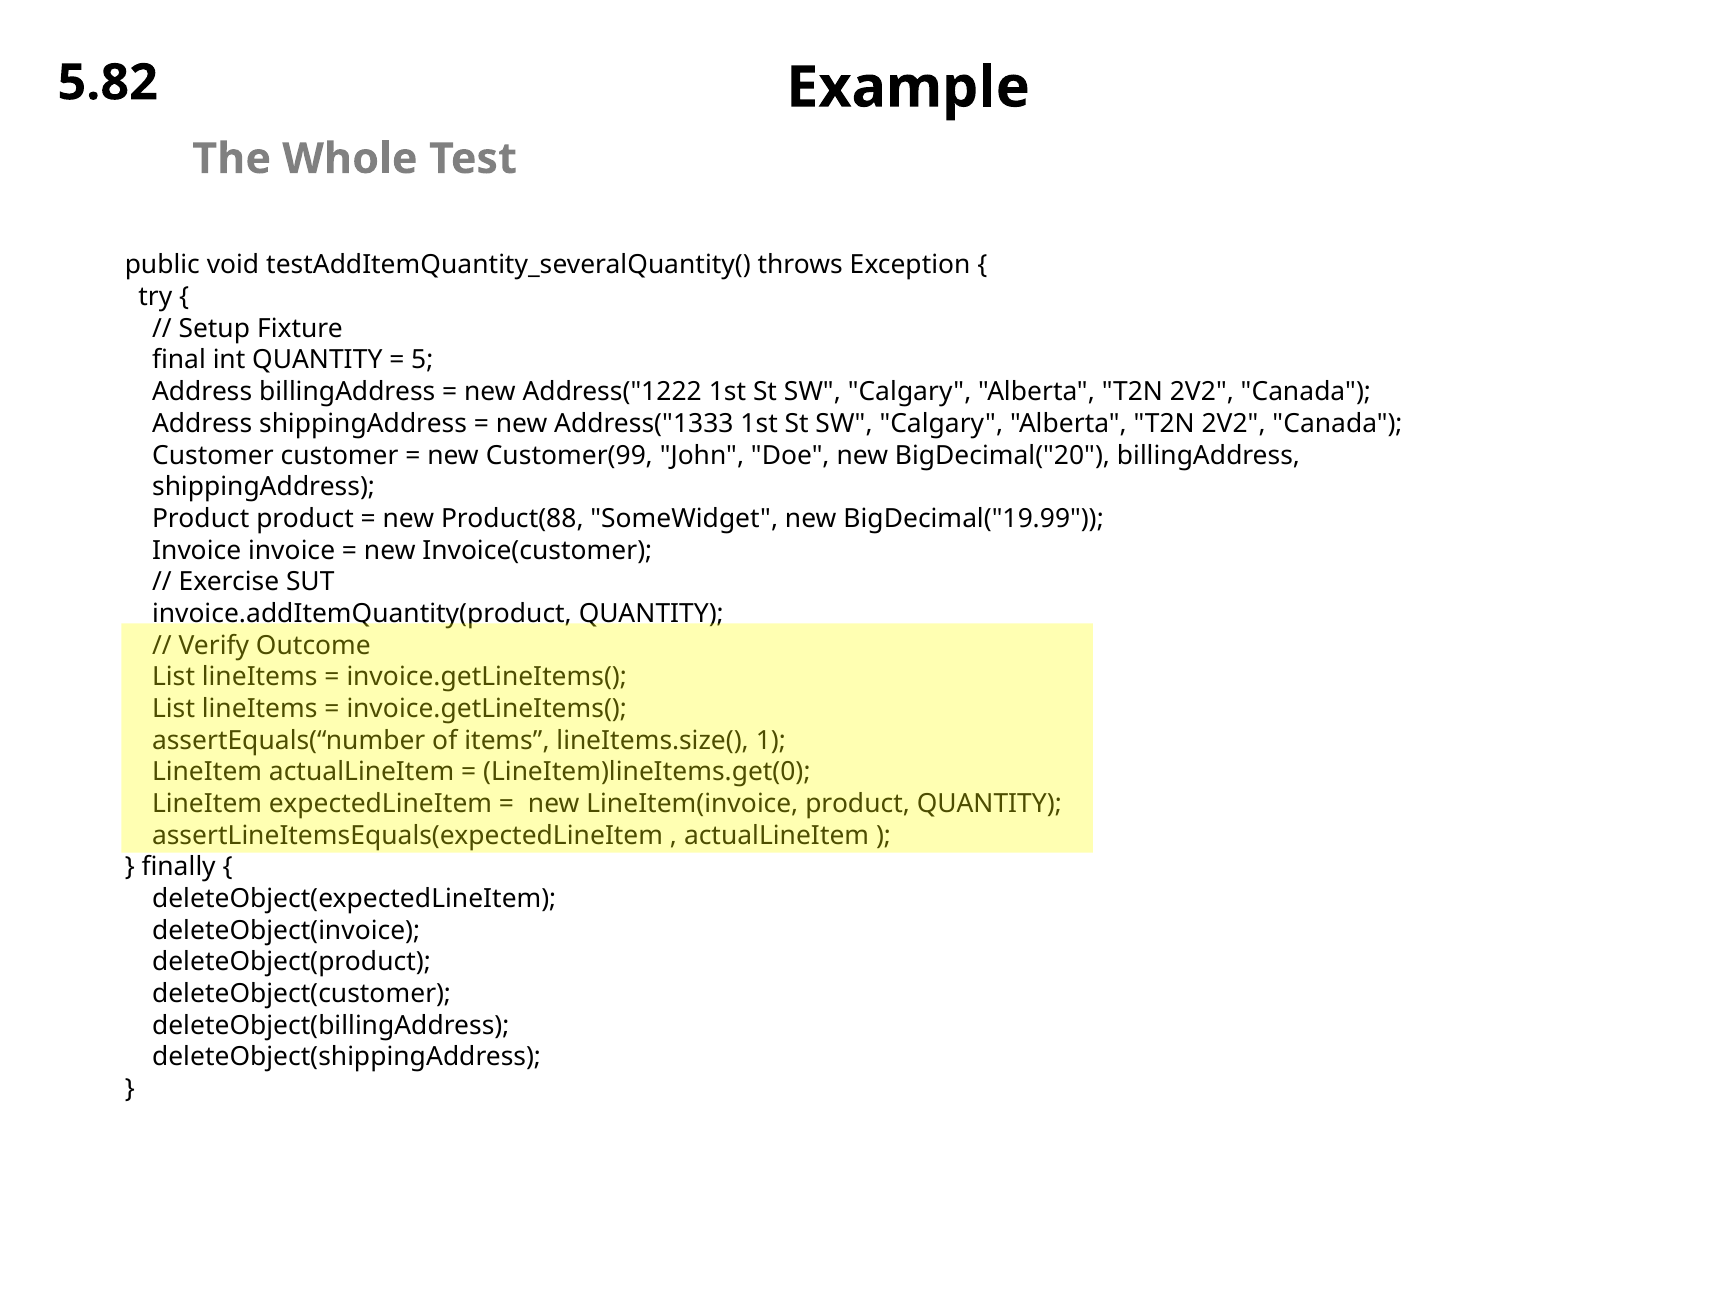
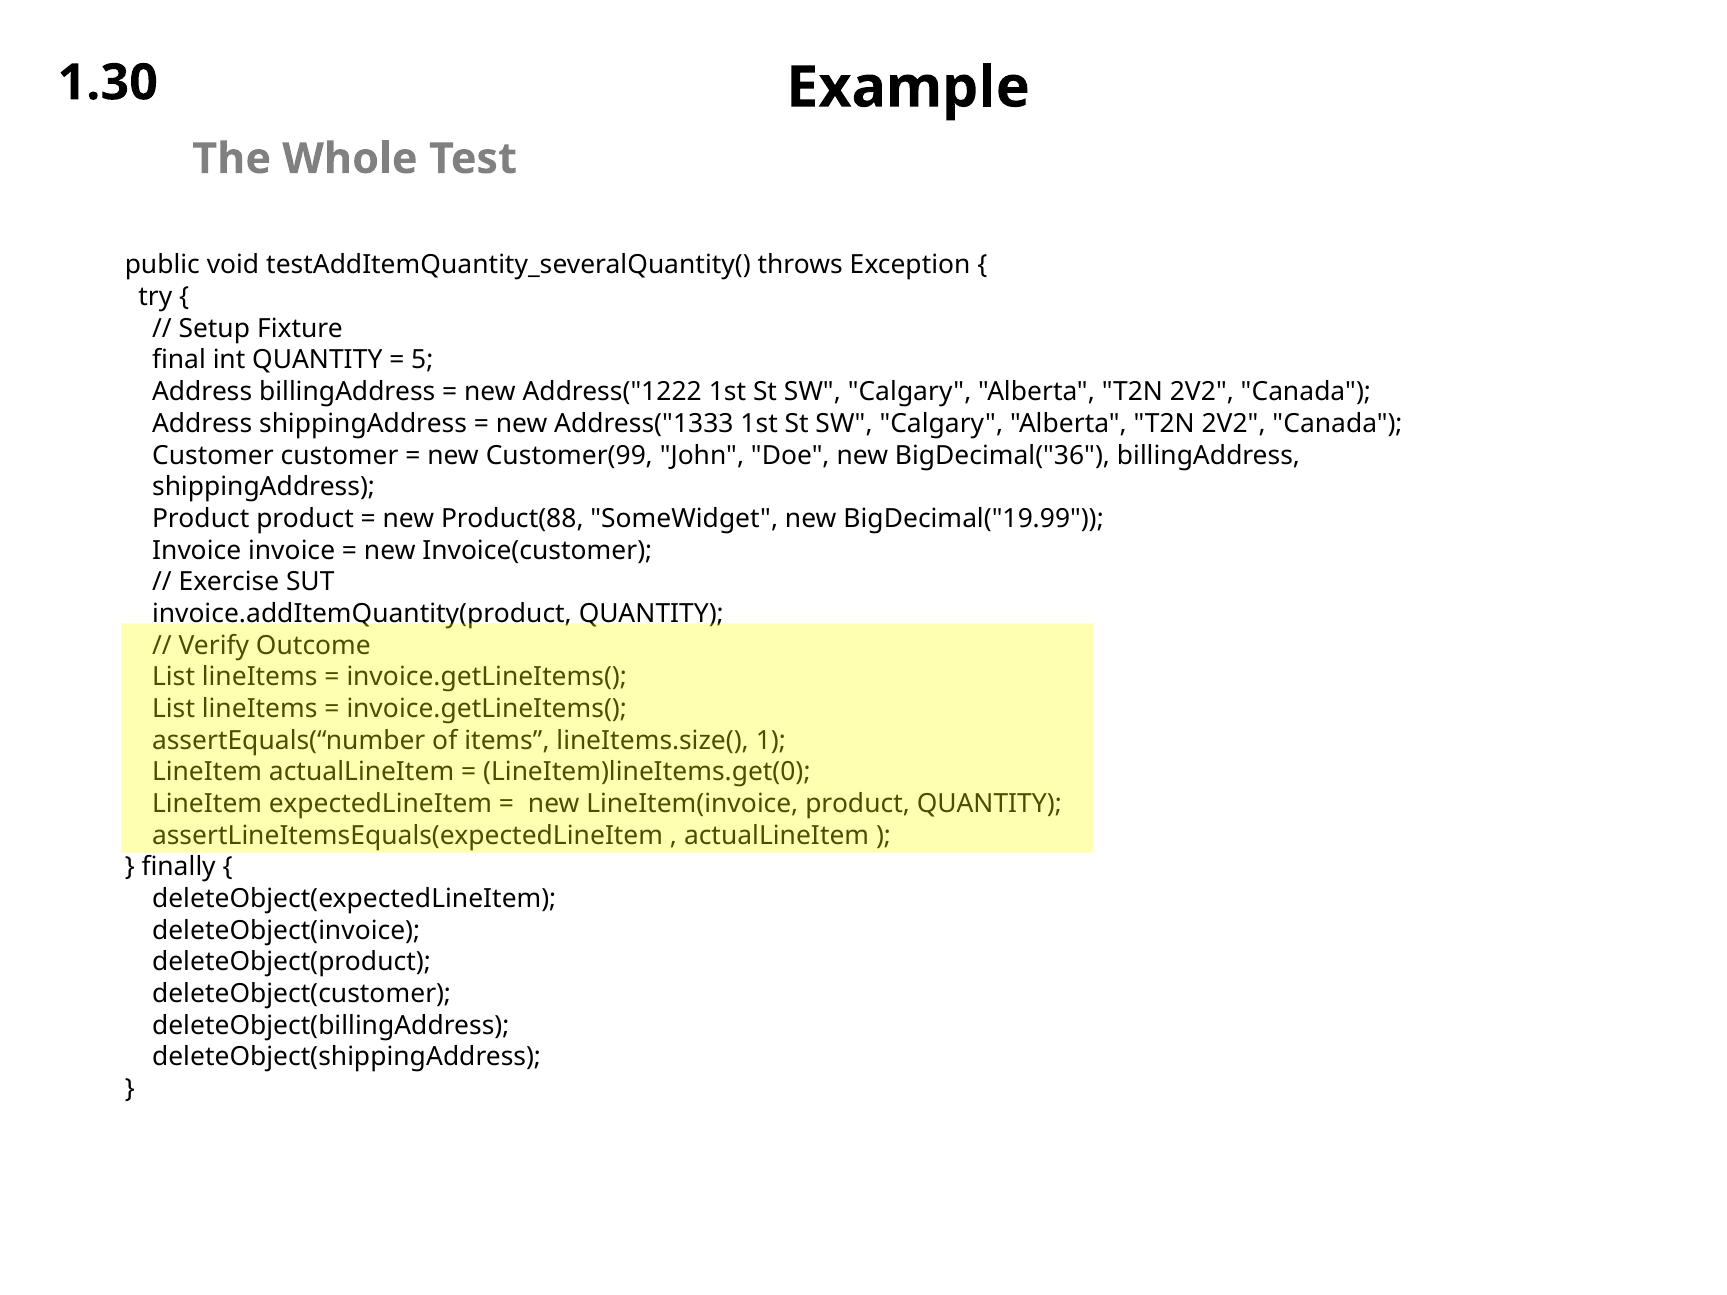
5.82: 5.82 -> 1.30
BigDecimal("20: BigDecimal("20 -> BigDecimal("36
